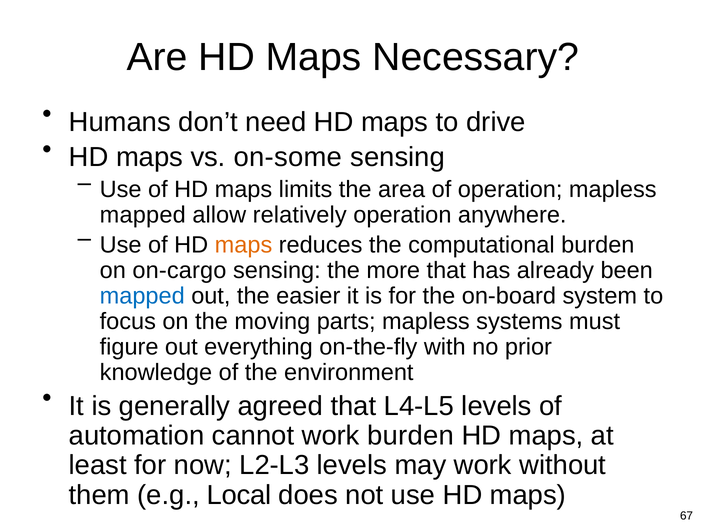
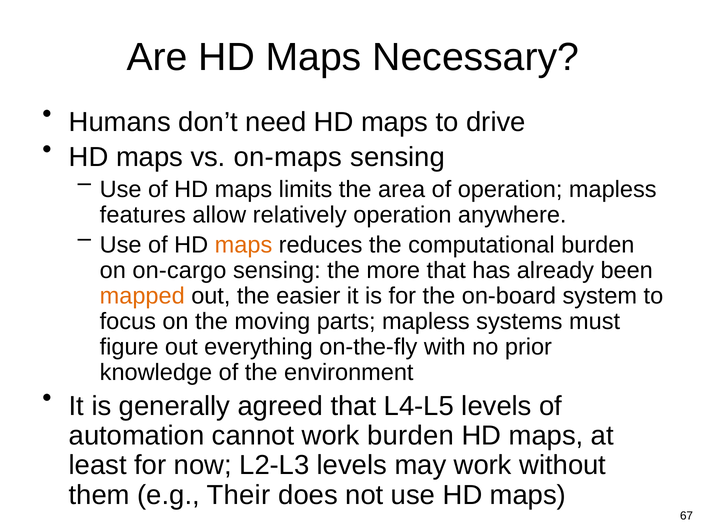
on-some: on-some -> on-maps
mapped at (143, 215): mapped -> features
mapped at (142, 296) colour: blue -> orange
Local: Local -> Their
